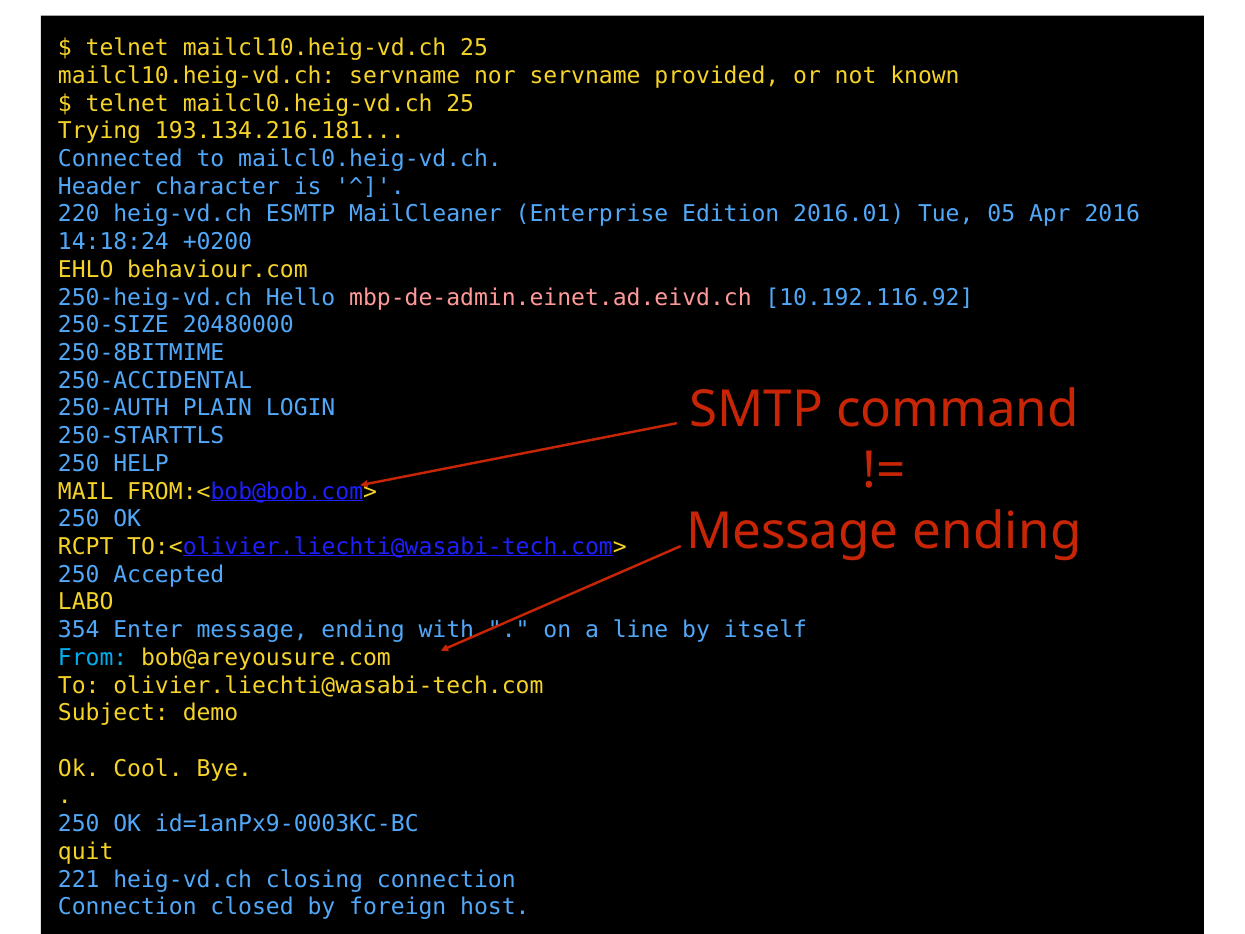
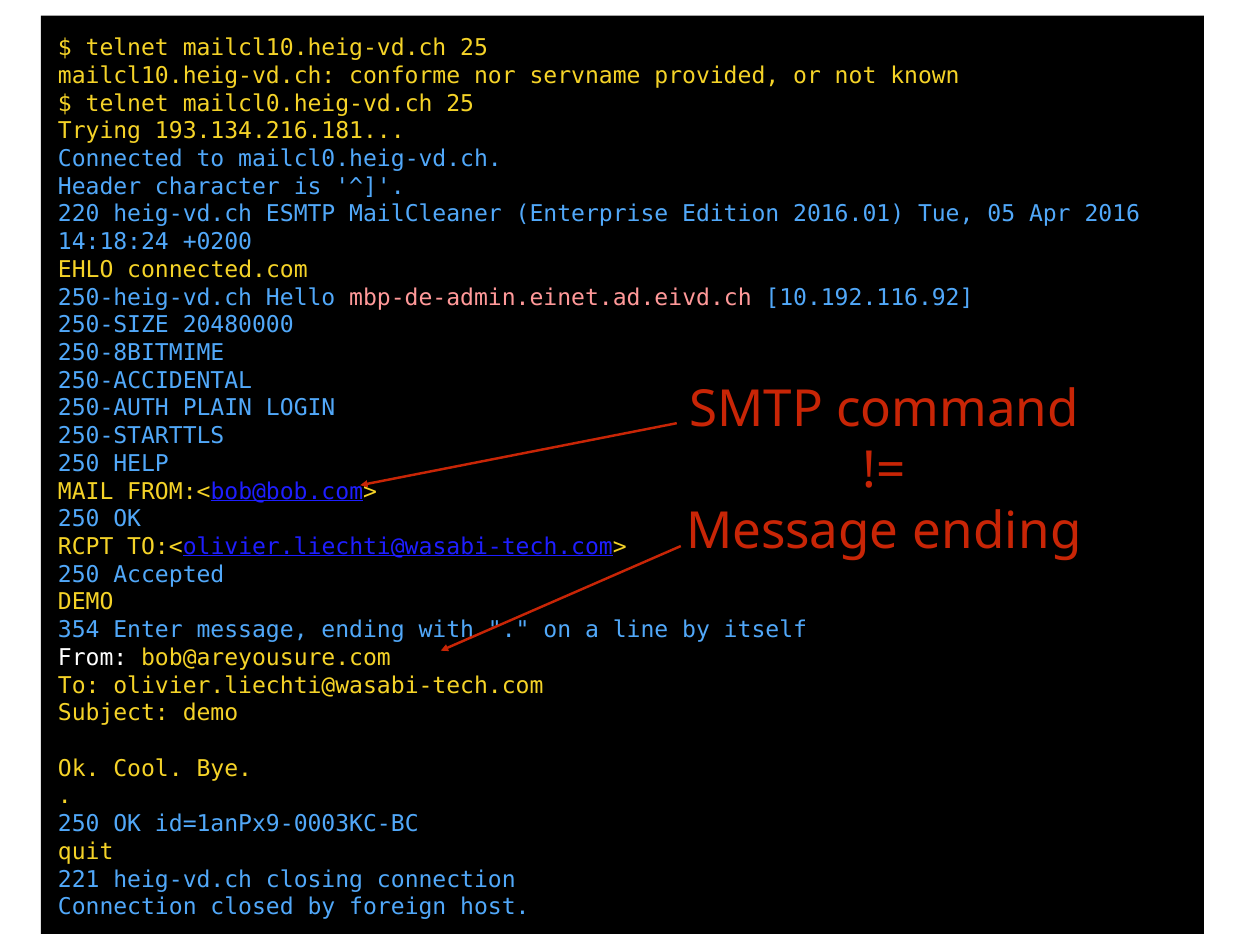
mailcl10.heig-vd.ch servname: servname -> conforme
behaviour.com: behaviour.com -> connected.com
LABO at (86, 602): LABO -> DEMO
From colour: light blue -> white
